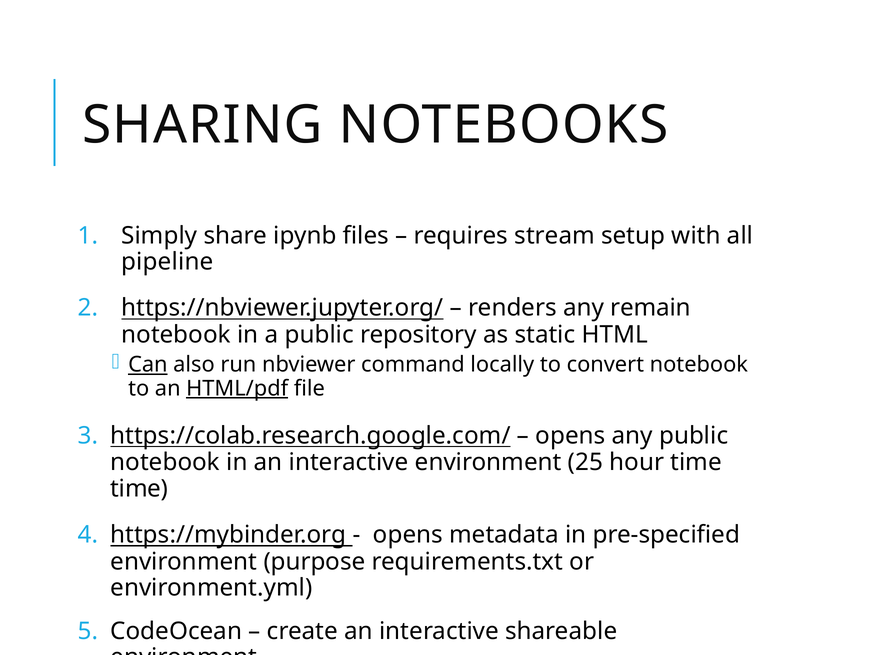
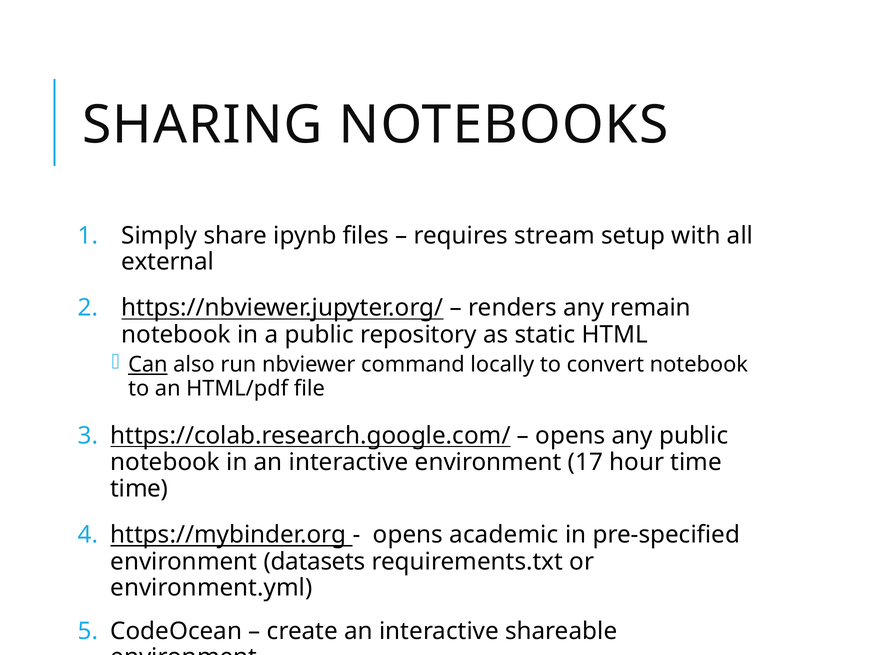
pipeline: pipeline -> external
HTML/pdf underline: present -> none
25: 25 -> 17
metadata: metadata -> academic
purpose: purpose -> datasets
